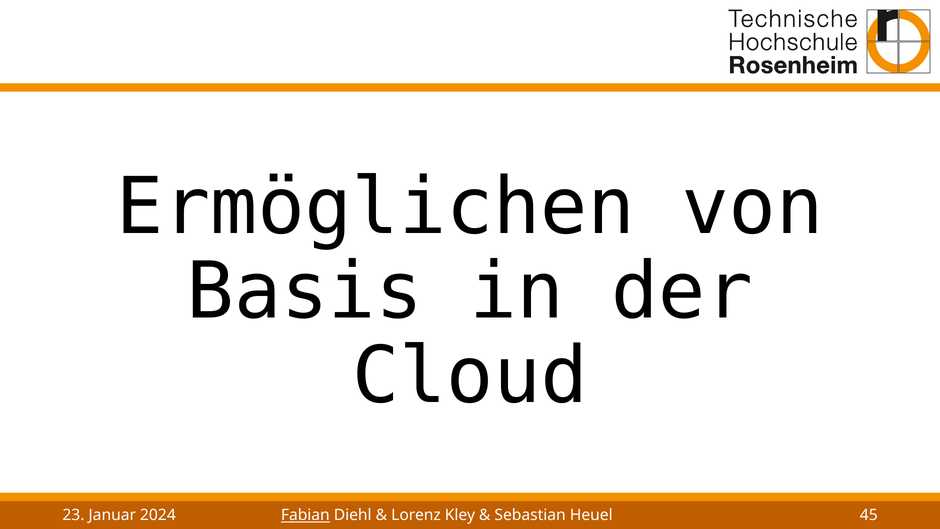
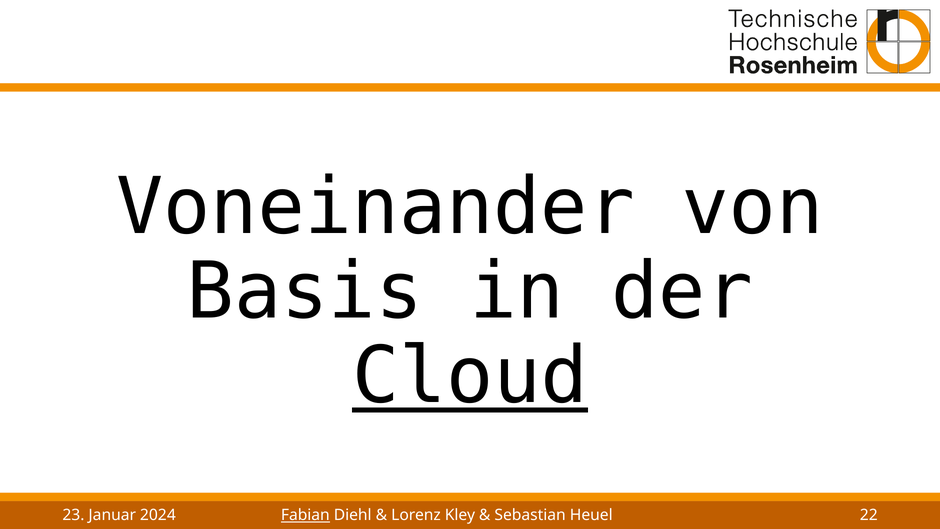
Ermöglichen: Ermöglichen -> Voneinander
Cloud underline: none -> present
45: 45 -> 22
